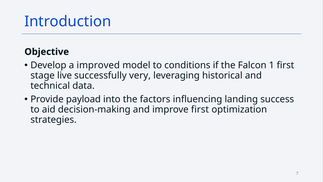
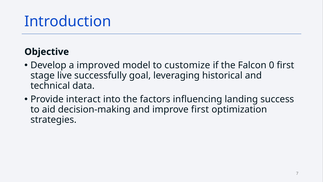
conditions: conditions -> customize
1: 1 -> 0
very: very -> goal
payload: payload -> interact
